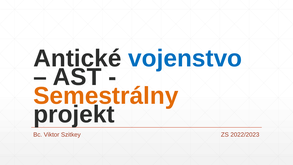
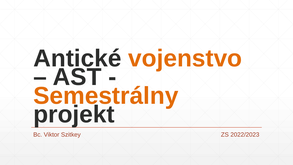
vojenstvo colour: blue -> orange
